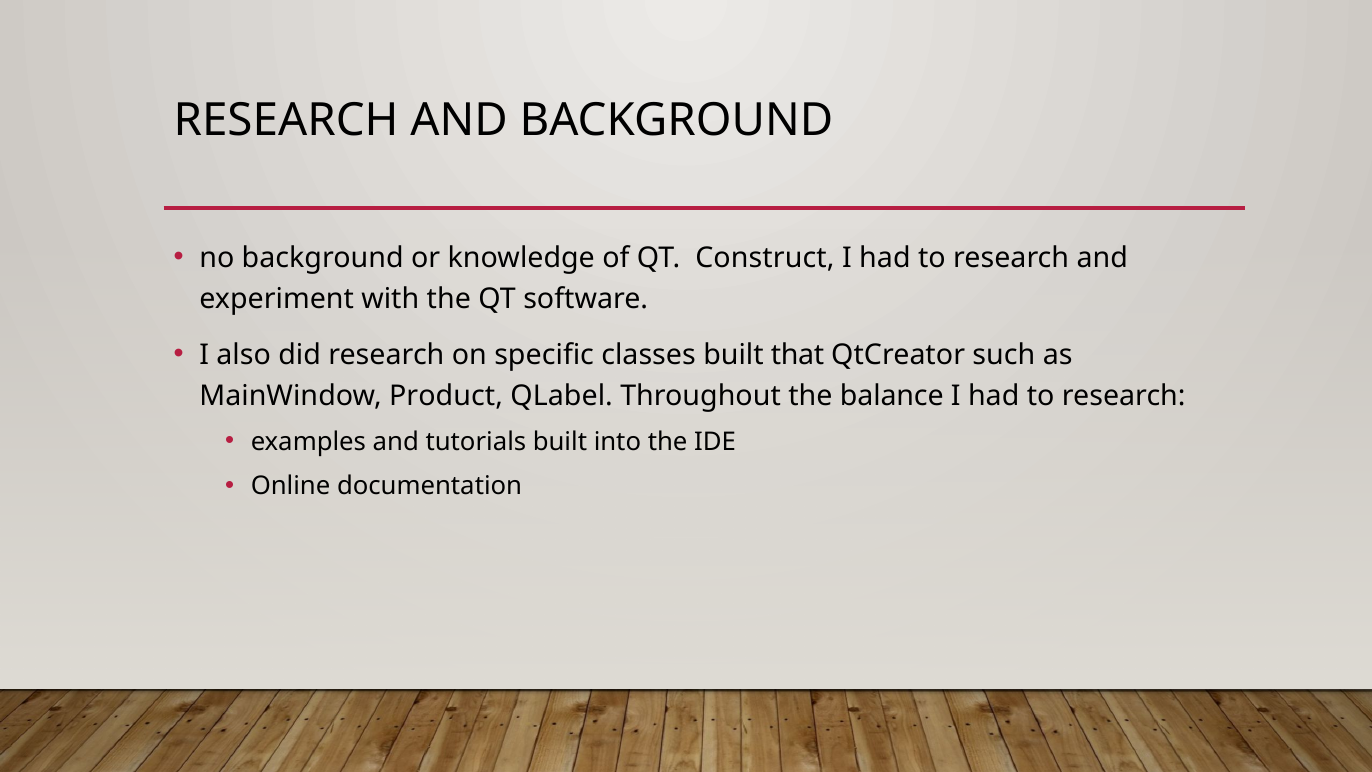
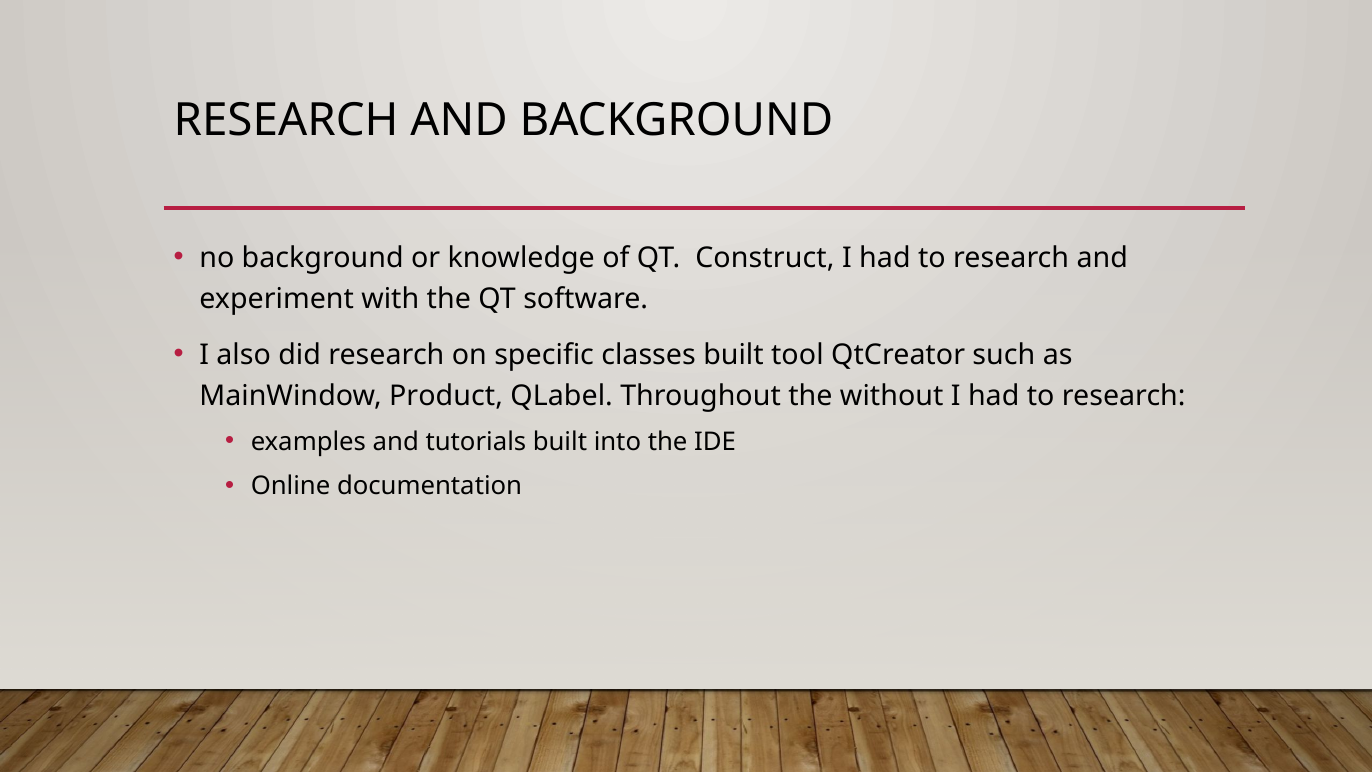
that: that -> tool
balance: balance -> without
